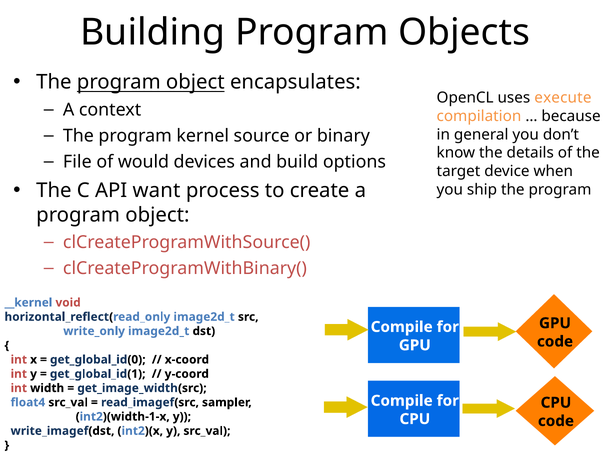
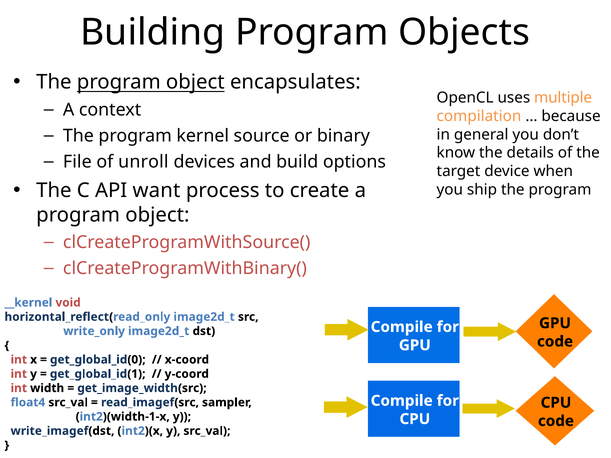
execute: execute -> multiple
would: would -> unroll
